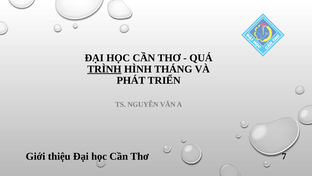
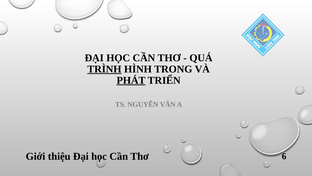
THÁNG: THÁNG -> TRONG
PHÁT underline: none -> present
7: 7 -> 6
